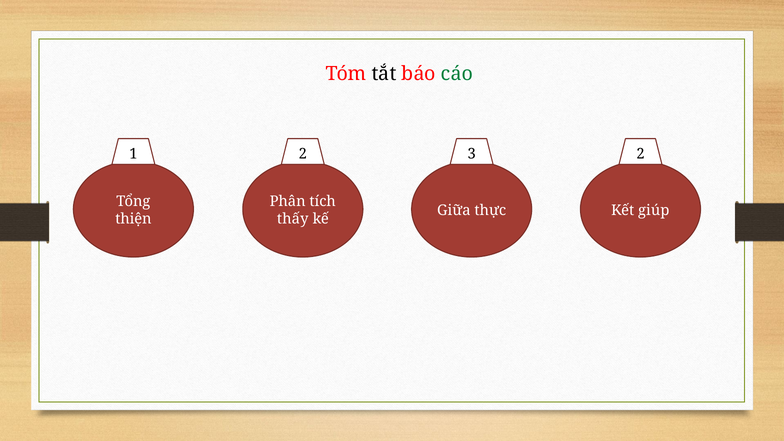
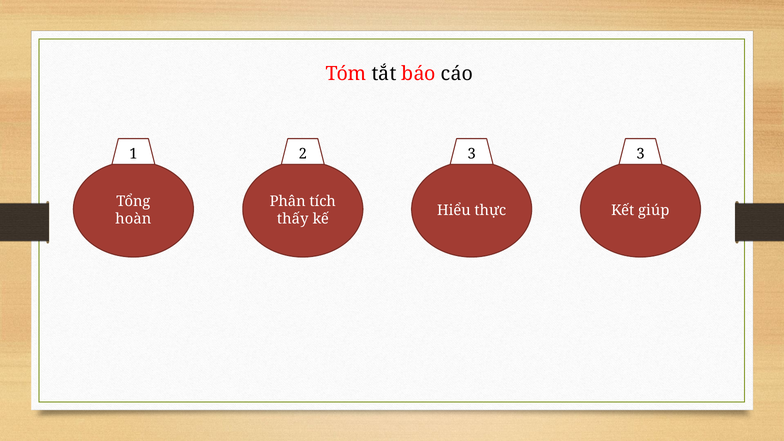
cáo colour: green -> black
1 2: 2 -> 3
Giữa: Giữa -> Hiểu
thiện: thiện -> hoàn
